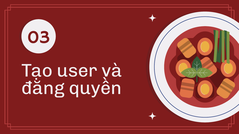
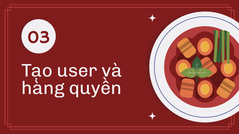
đăng: đăng -> hàng
